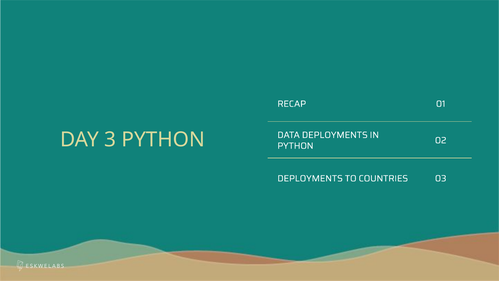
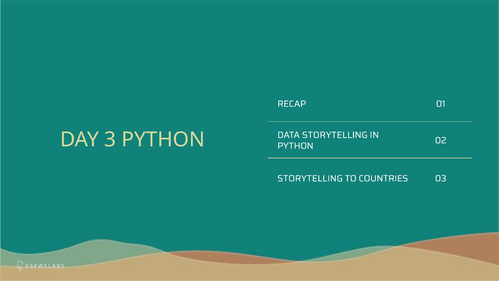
DATA DEPLOYMENTS: DEPLOYMENTS -> STORYTELLING
DEPLOYMENTS at (310, 178): DEPLOYMENTS -> STORYTELLING
